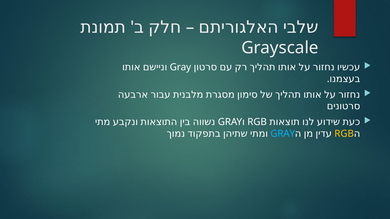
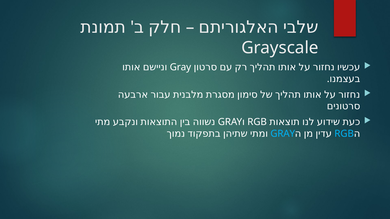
RGB at (344, 134) colour: yellow -> light blue
